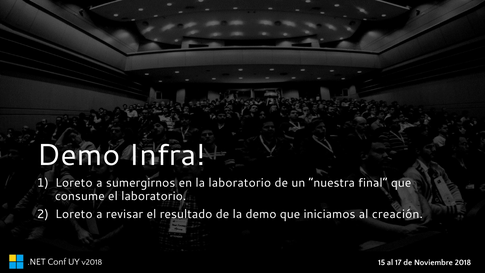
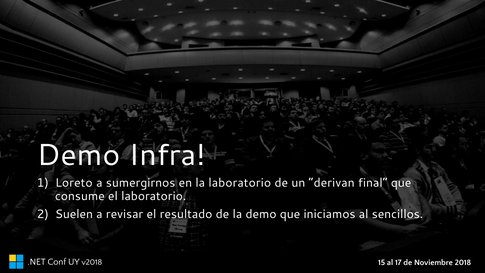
nuestra: nuestra -> derivan
Loreto at (74, 214): Loreto -> Suelen
creación: creación -> sencillos
